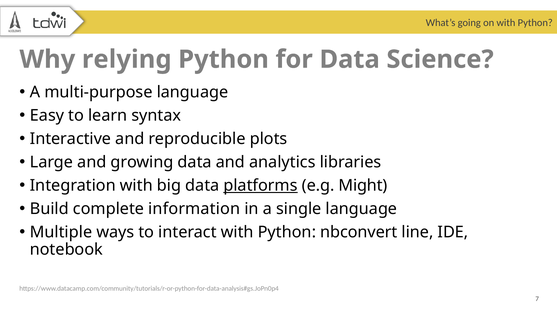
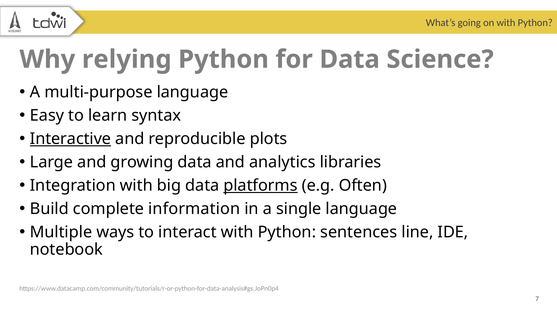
Interactive underline: none -> present
Might: Might -> Often
nbconvert: nbconvert -> sentences
